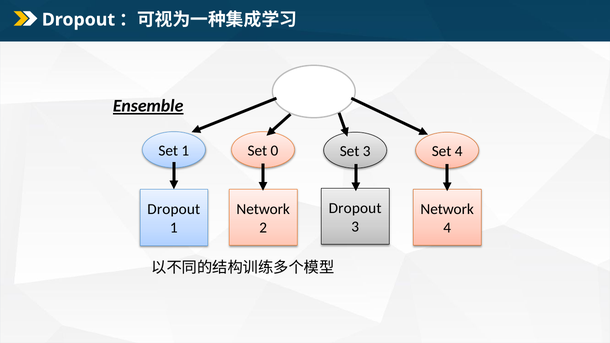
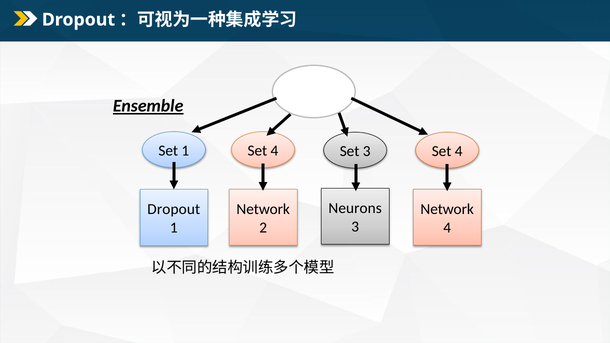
1 Set 0: 0 -> 4
Dropout at (355, 208): Dropout -> Neurons
